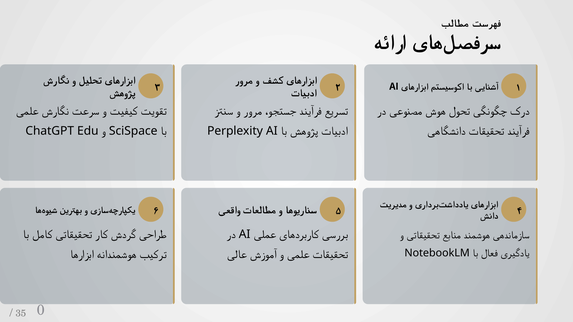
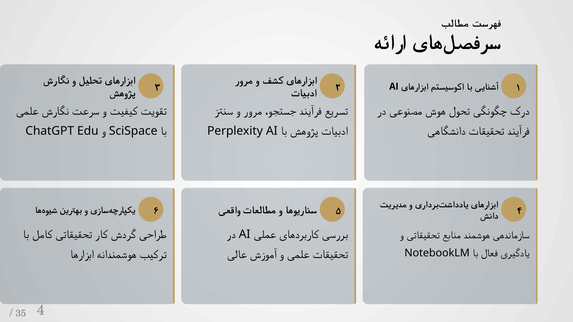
0: 0 -> 4
